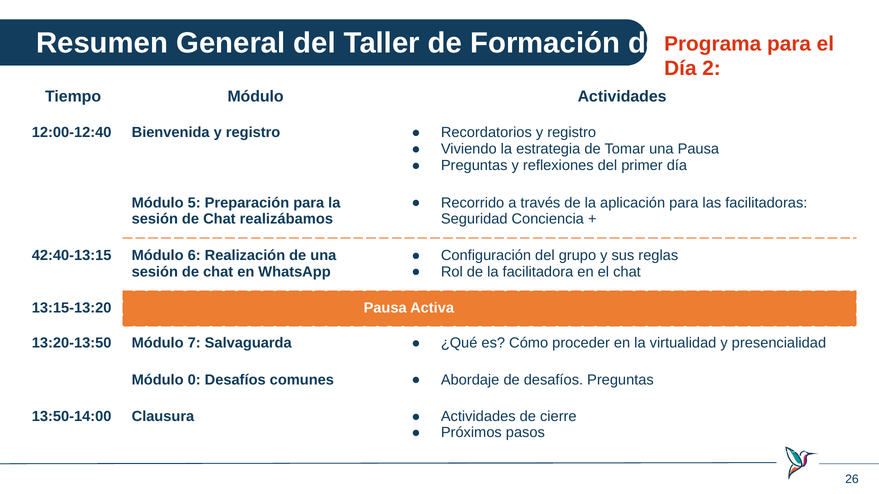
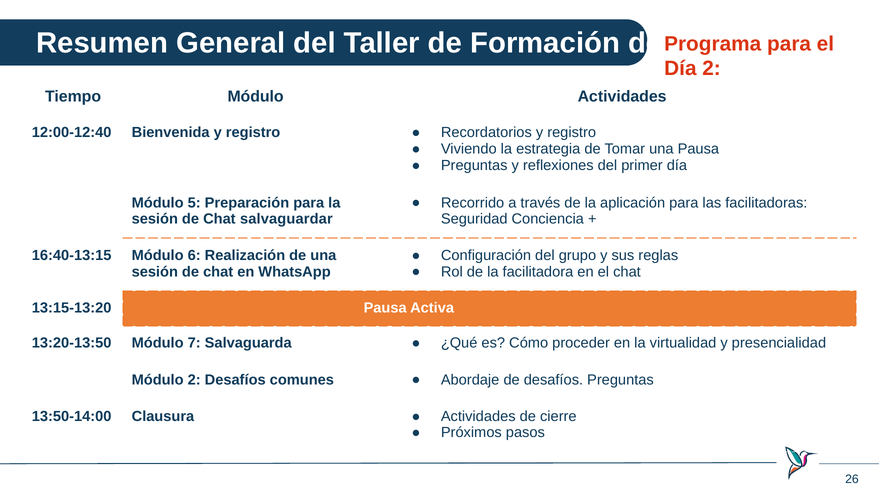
realizábamos: realizábamos -> salvaguardar
42:40-13:15: 42:40-13:15 -> 16:40-13:15
Módulo 0: 0 -> 2
